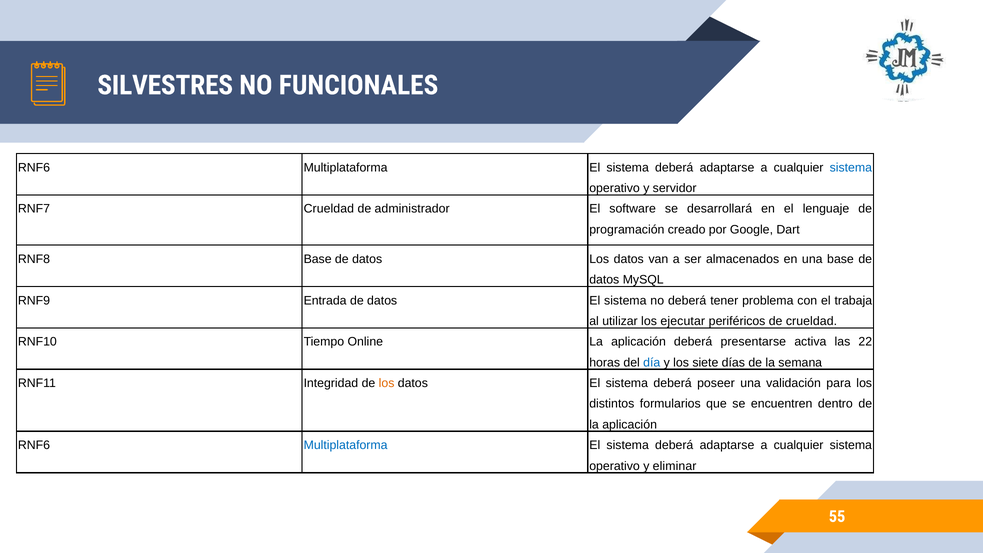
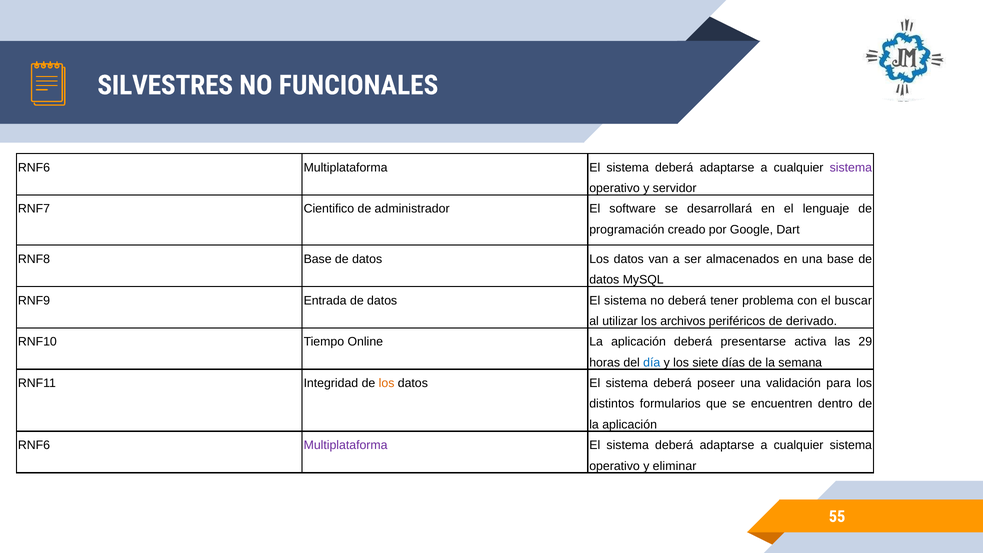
sistema at (851, 168) colour: blue -> purple
RNF7 Crueldad: Crueldad -> Cientifico
trabaja: trabaja -> buscar
ejecutar: ejecutar -> archivos
de crueldad: crueldad -> derivado
22: 22 -> 29
Multiplataforma at (346, 445) colour: blue -> purple
